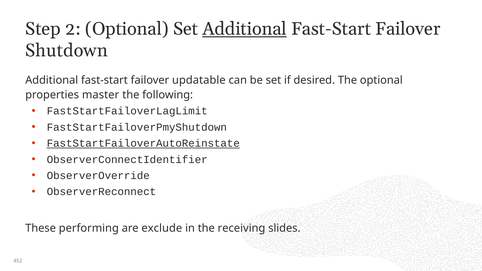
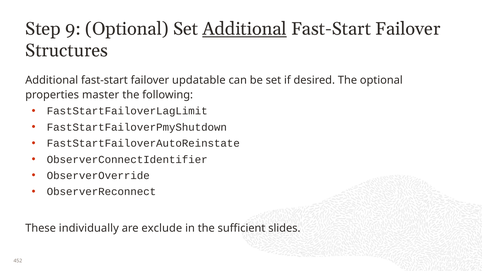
2: 2 -> 9
Shutdown: Shutdown -> Structures
FastStartFailoverAutoReinstate underline: present -> none
performing: performing -> individually
receiving: receiving -> sufficient
